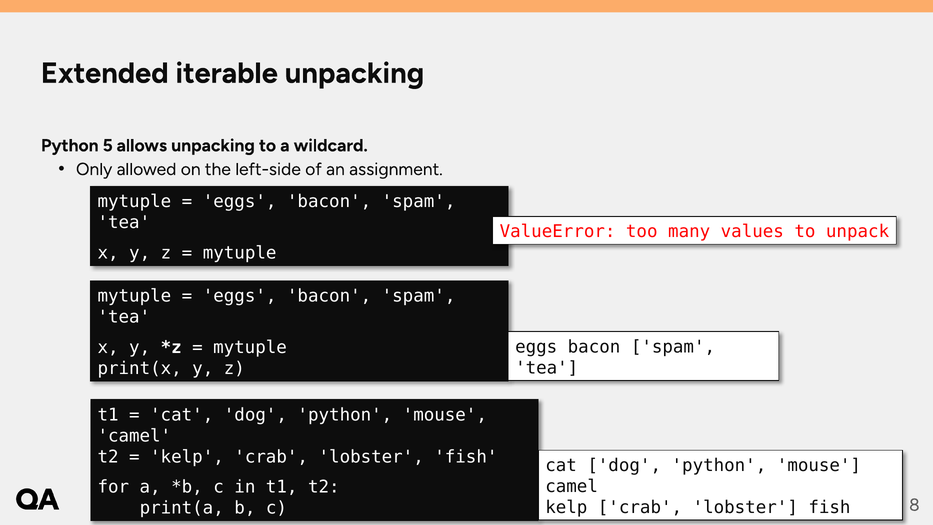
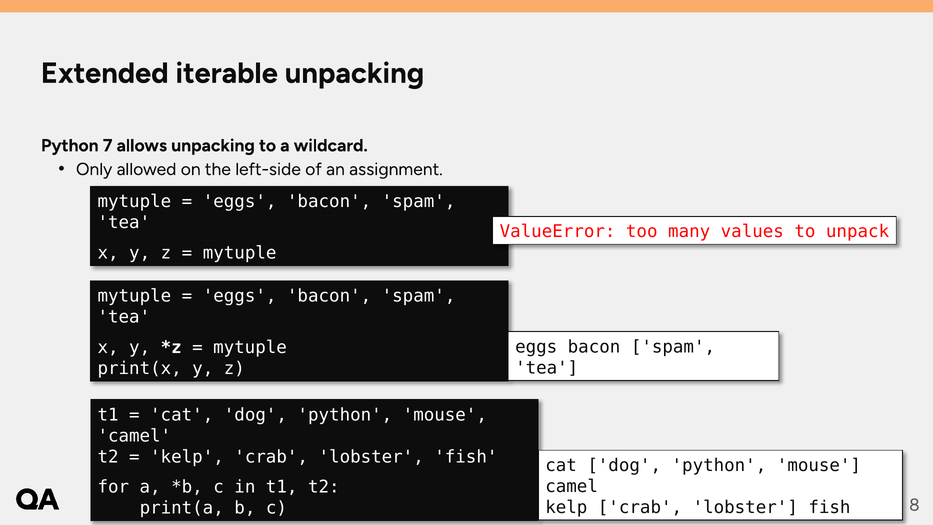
5: 5 -> 7
